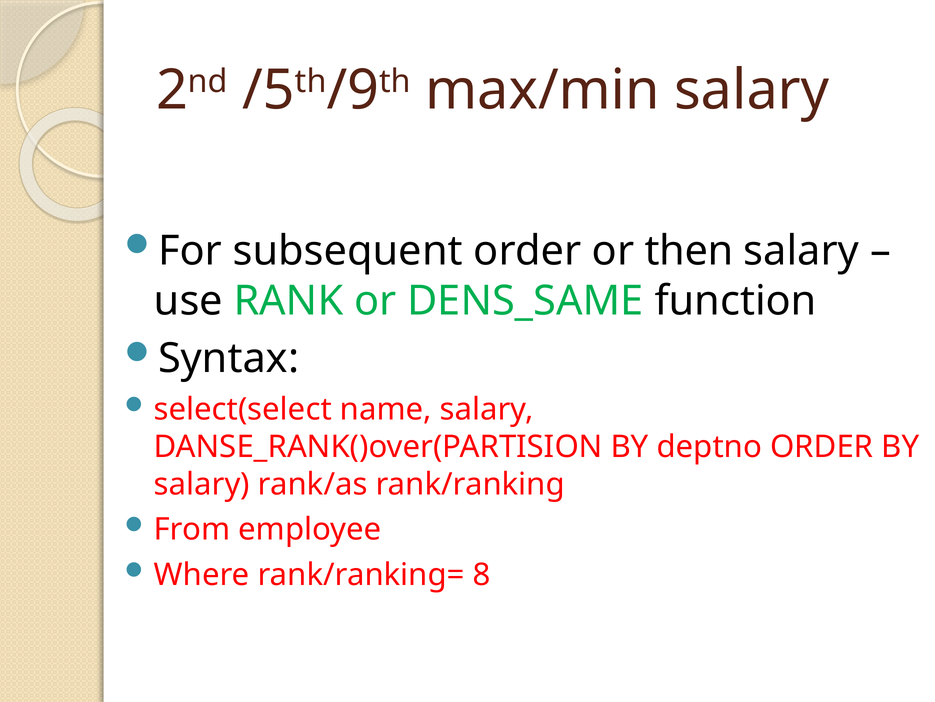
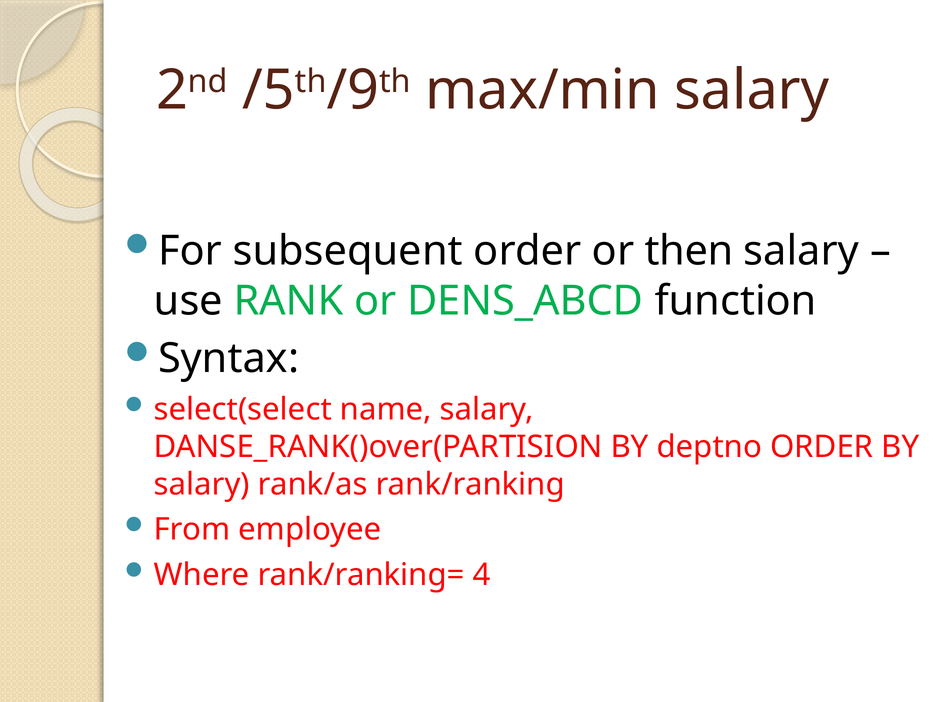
DENS_SAME: DENS_SAME -> DENS_ABCD
8: 8 -> 4
